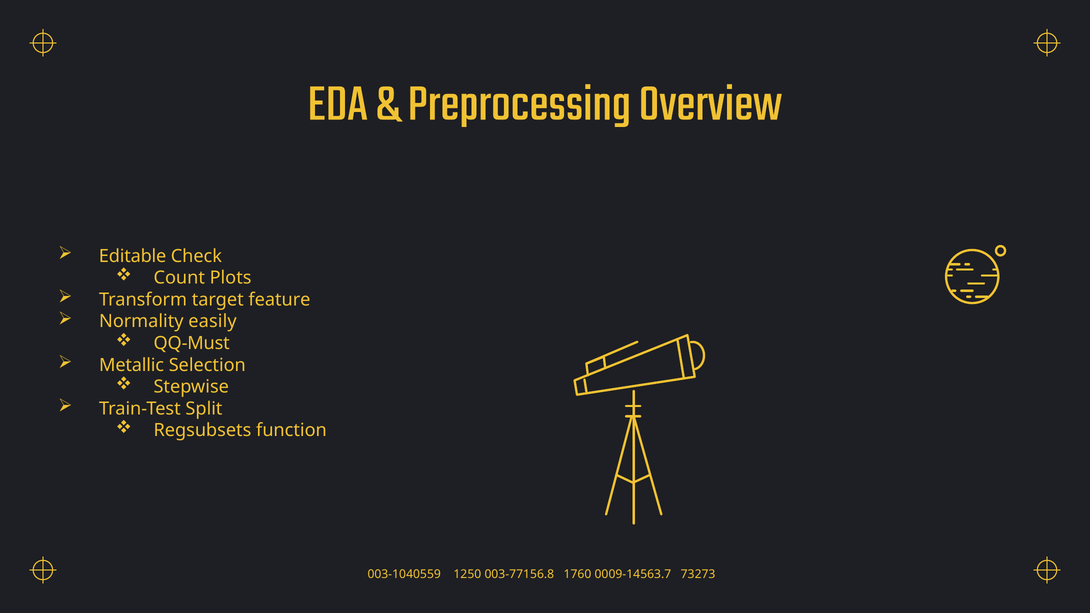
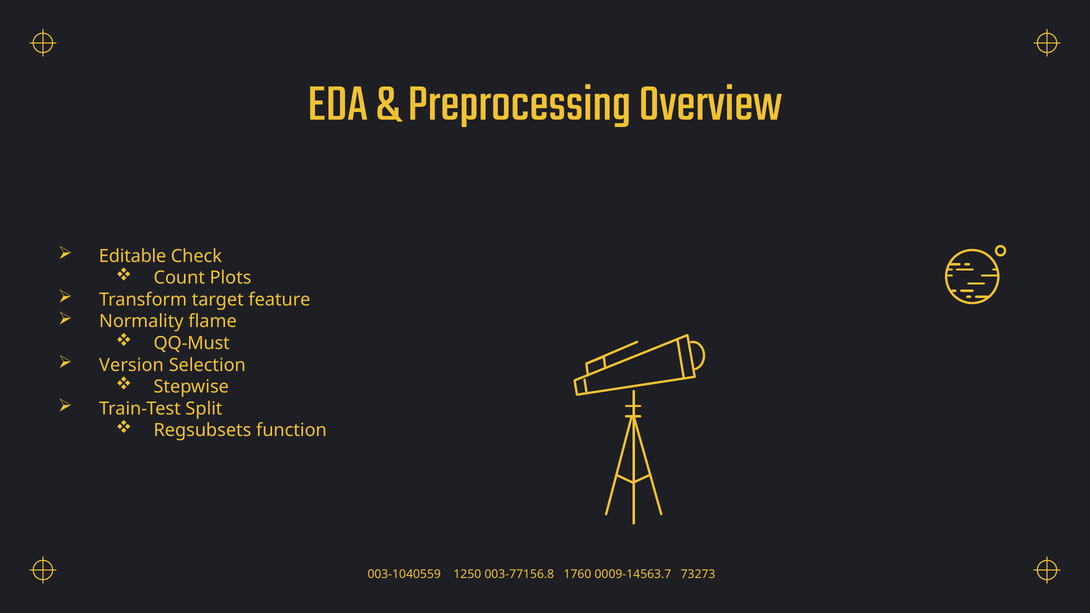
easily: easily -> flame
Metallic: Metallic -> Version
